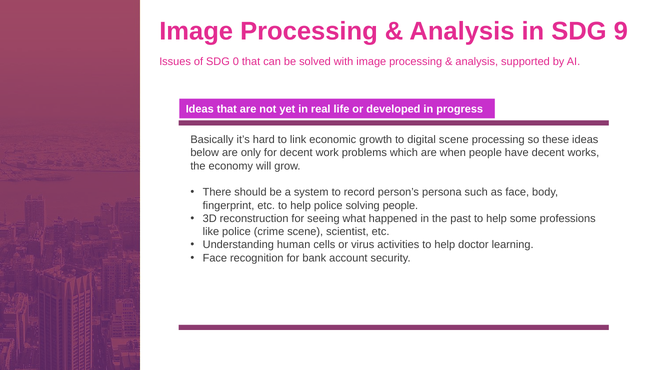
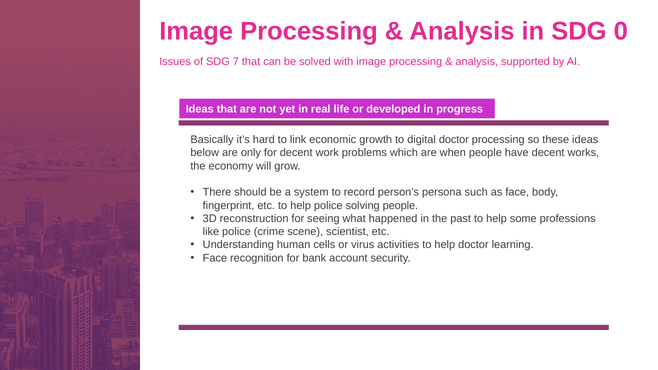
9: 9 -> 0
0: 0 -> 7
digital scene: scene -> doctor
